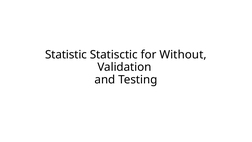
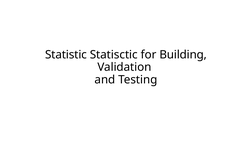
Without: Without -> Building
